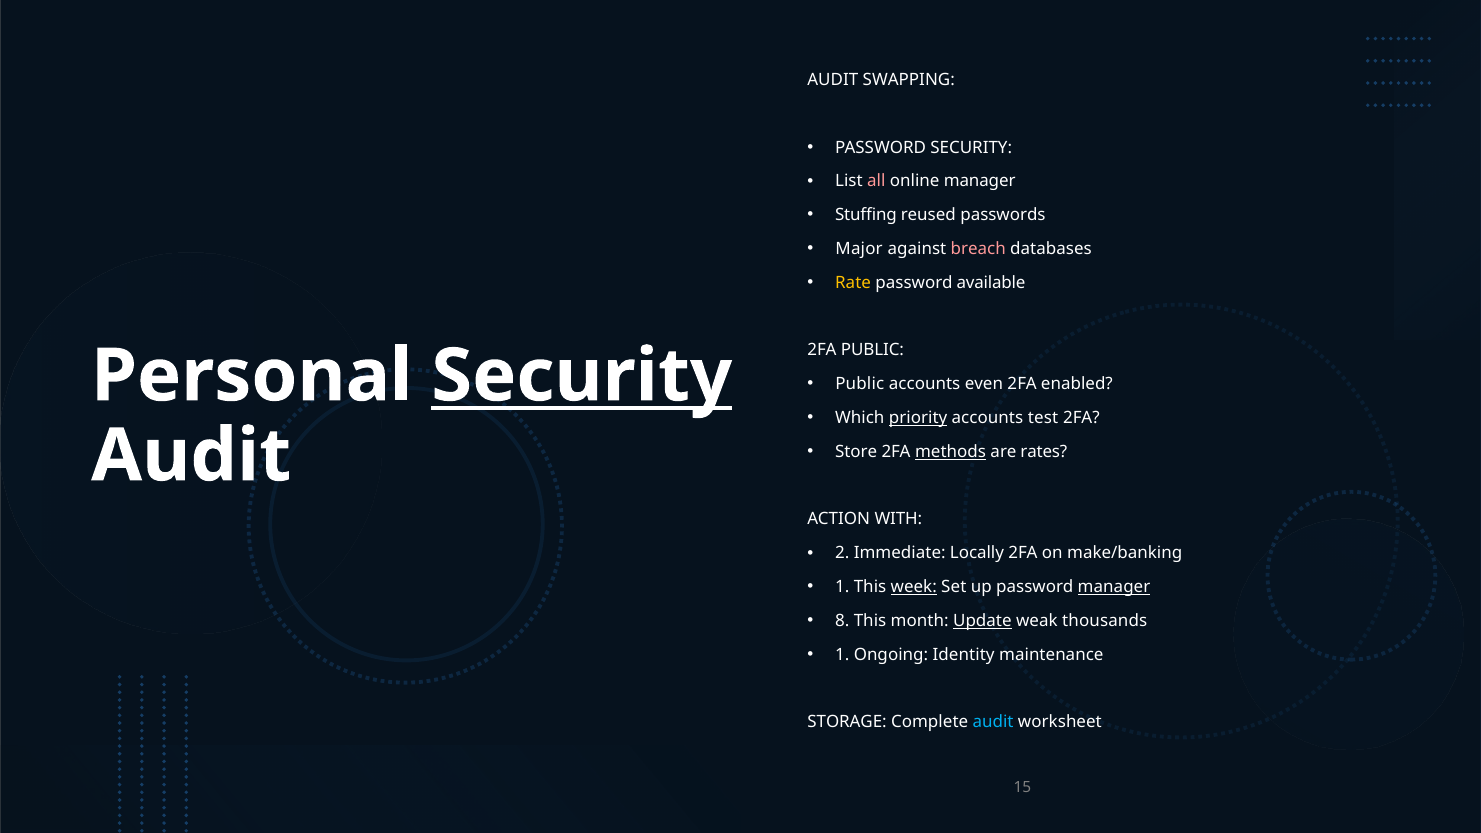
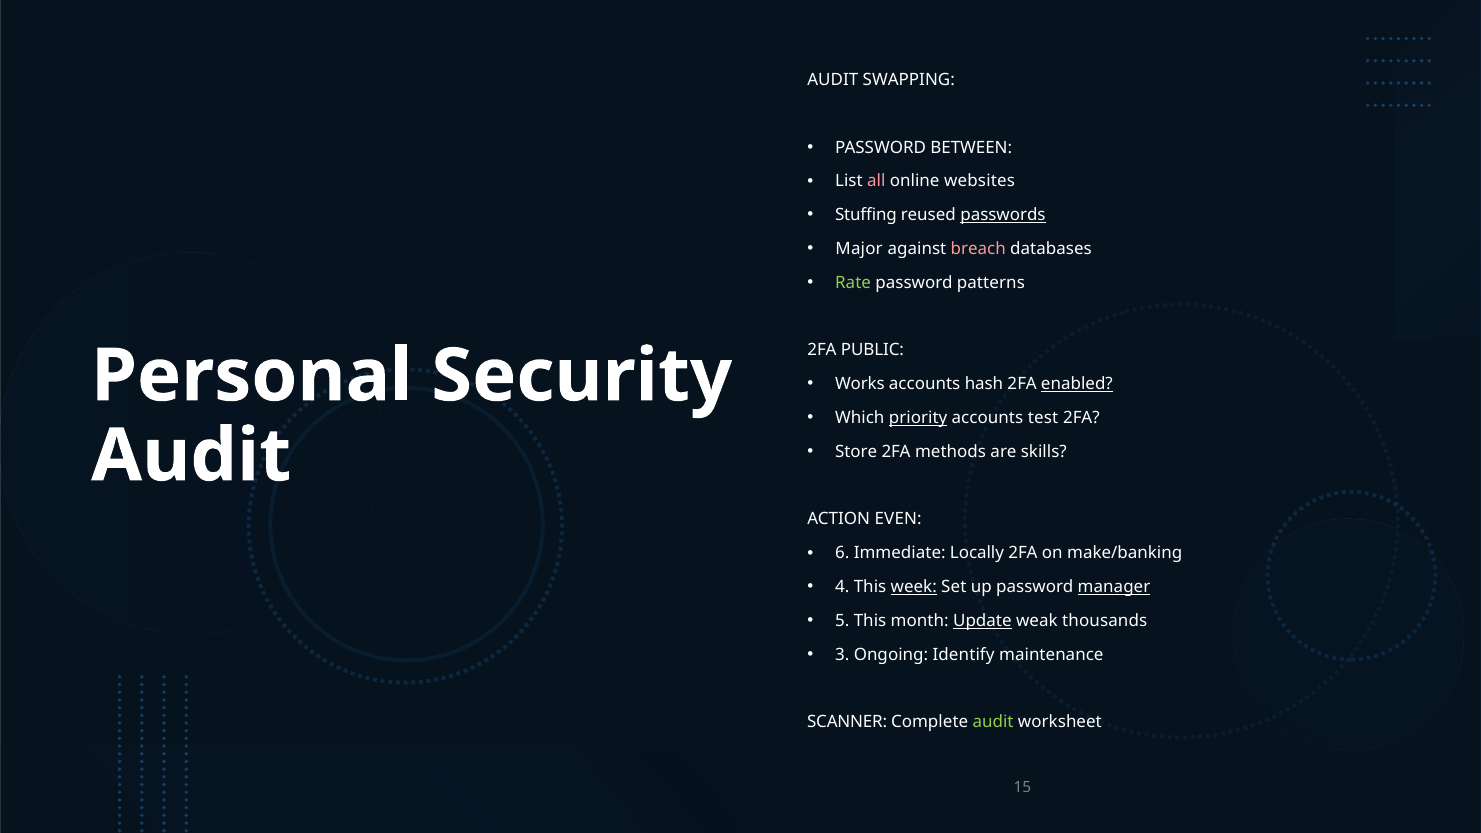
PASSWORD SECURITY: SECURITY -> BETWEEN
online manager: manager -> websites
passwords underline: none -> present
Rate colour: yellow -> light green
available: available -> patterns
Security at (582, 376) underline: present -> none
Public at (860, 384): Public -> Works
even: even -> hash
enabled underline: none -> present
methods underline: present -> none
rates: rates -> skills
WITH: WITH -> EVEN
2: 2 -> 6
1 at (842, 587): 1 -> 4
8: 8 -> 5
1 at (842, 655): 1 -> 3
Identity: Identity -> Identify
STORAGE: STORAGE -> SCANNER
audit at (993, 722) colour: light blue -> light green
